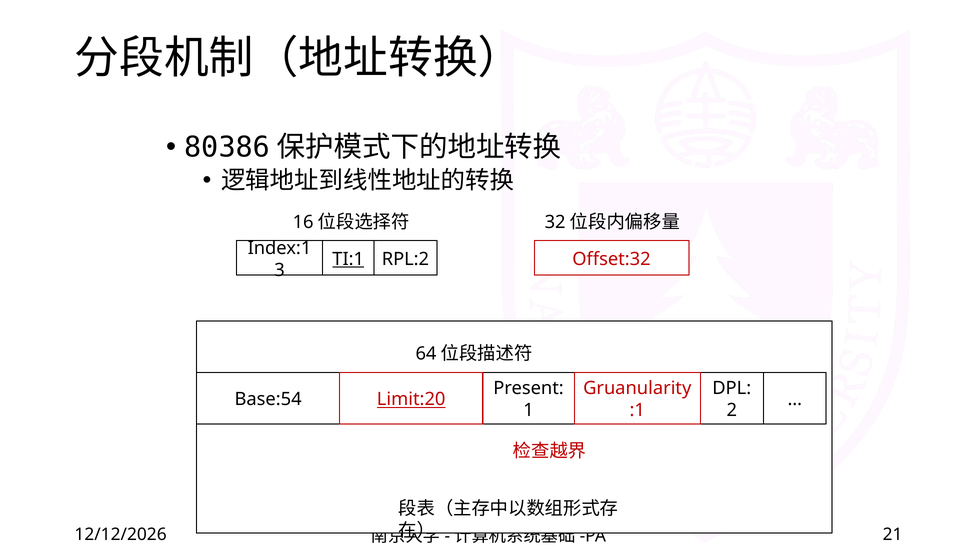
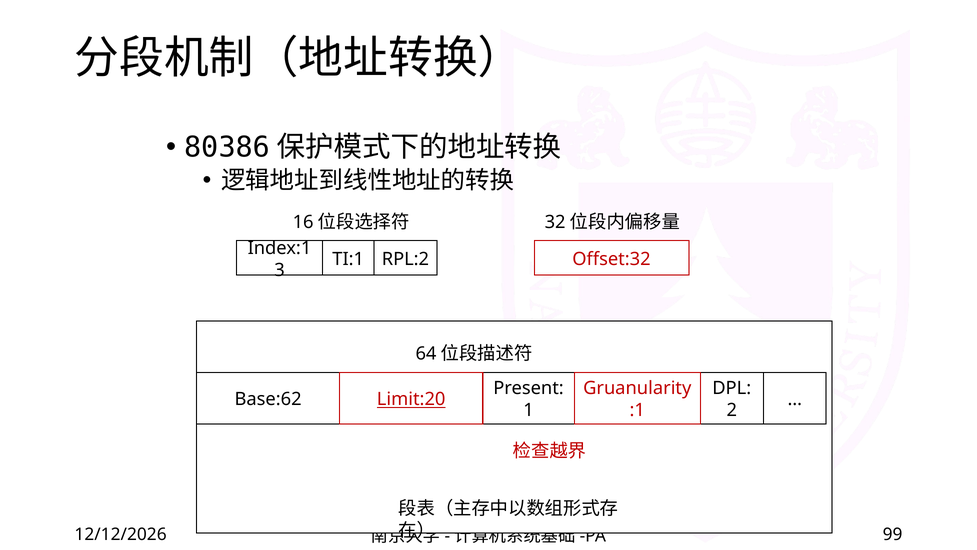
TI:1 underline: present -> none
Base:54: Base:54 -> Base:62
21: 21 -> 99
